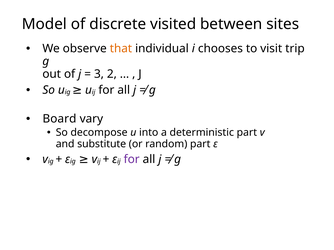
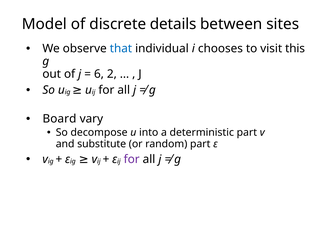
visited: visited -> details
that colour: orange -> blue
trip: trip -> this
3: 3 -> 6
